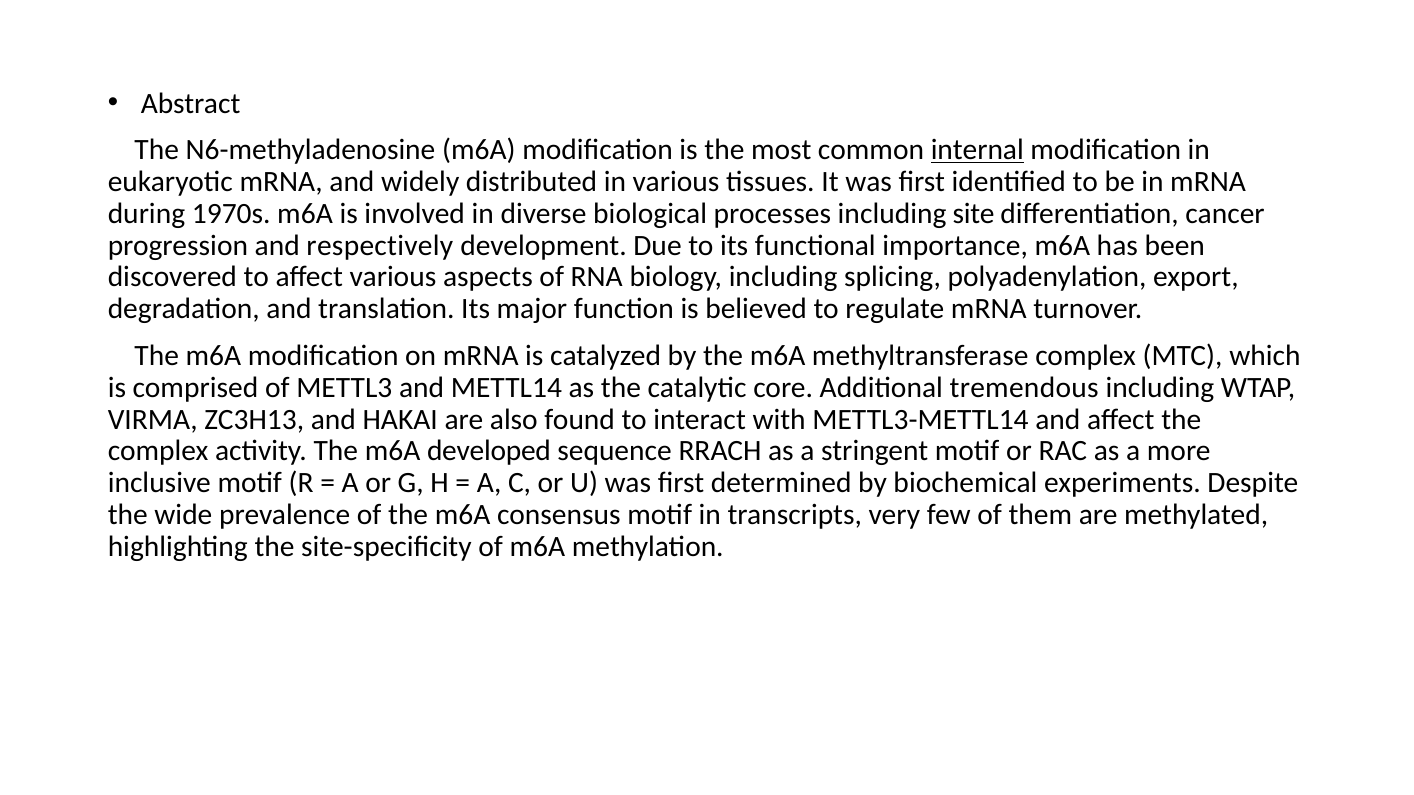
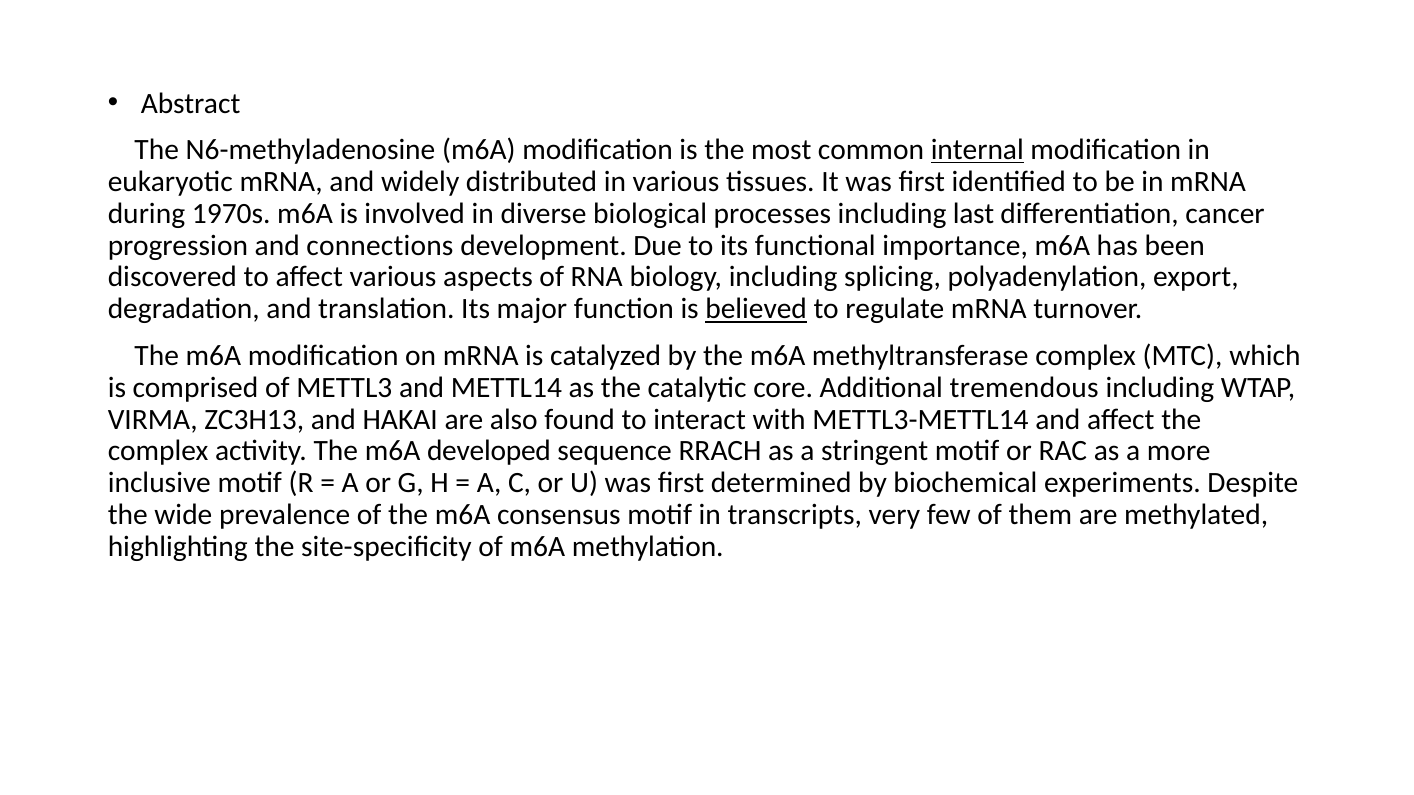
site: site -> last
respectively: respectively -> connections
believed underline: none -> present
